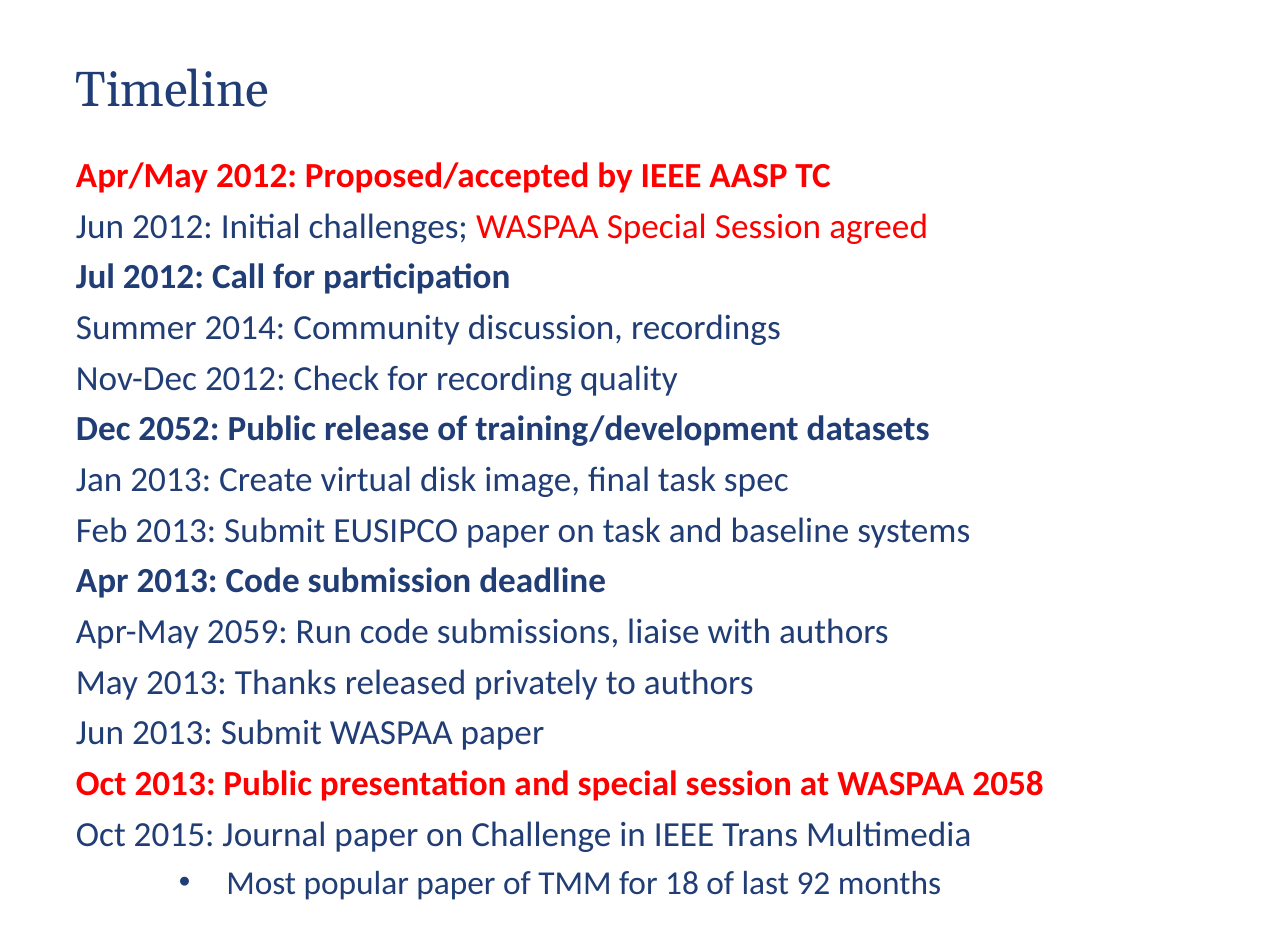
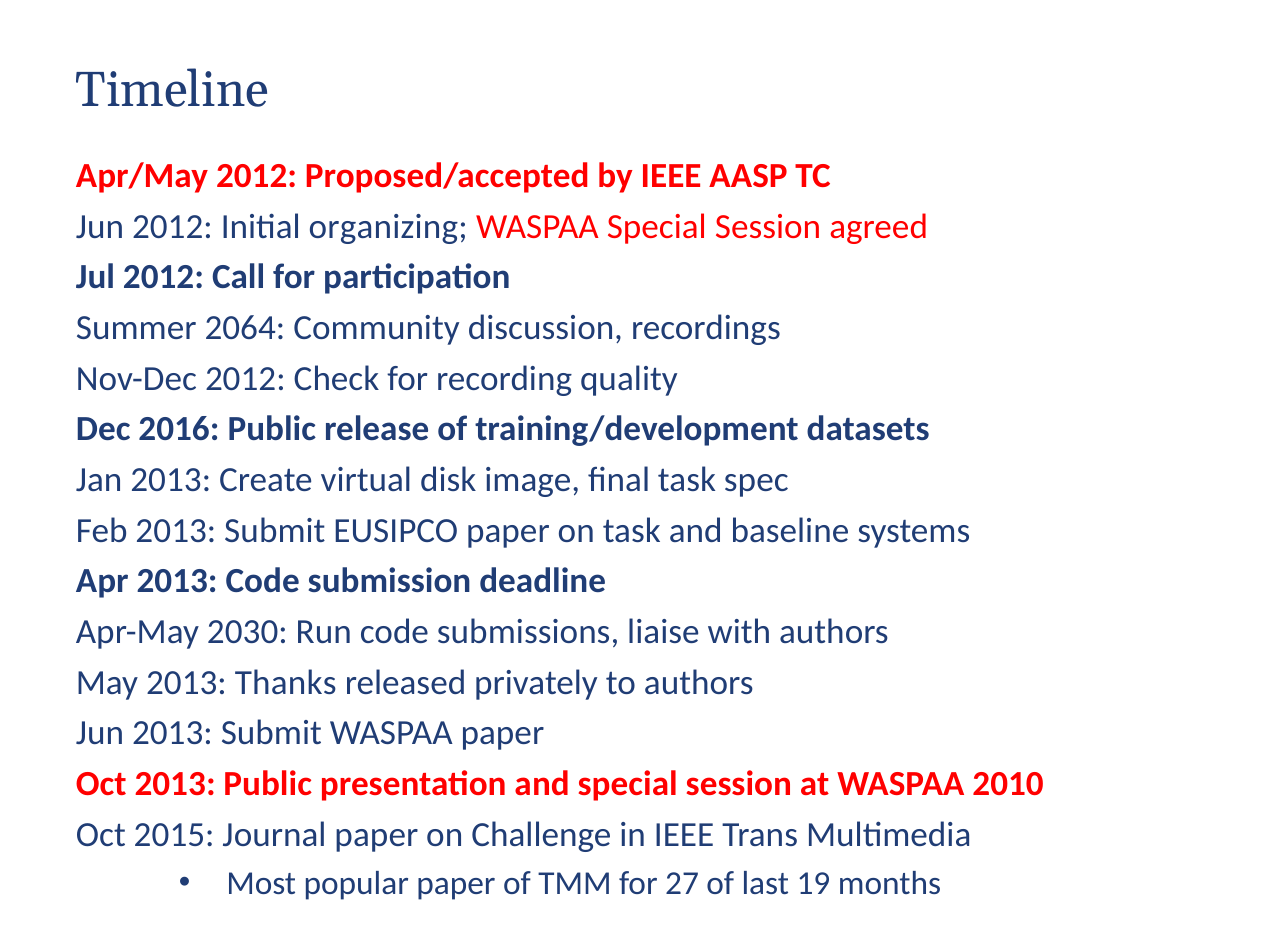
challenges: challenges -> organizing
2014: 2014 -> 2064
2052: 2052 -> 2016
2059: 2059 -> 2030
2058: 2058 -> 2010
18: 18 -> 27
92: 92 -> 19
